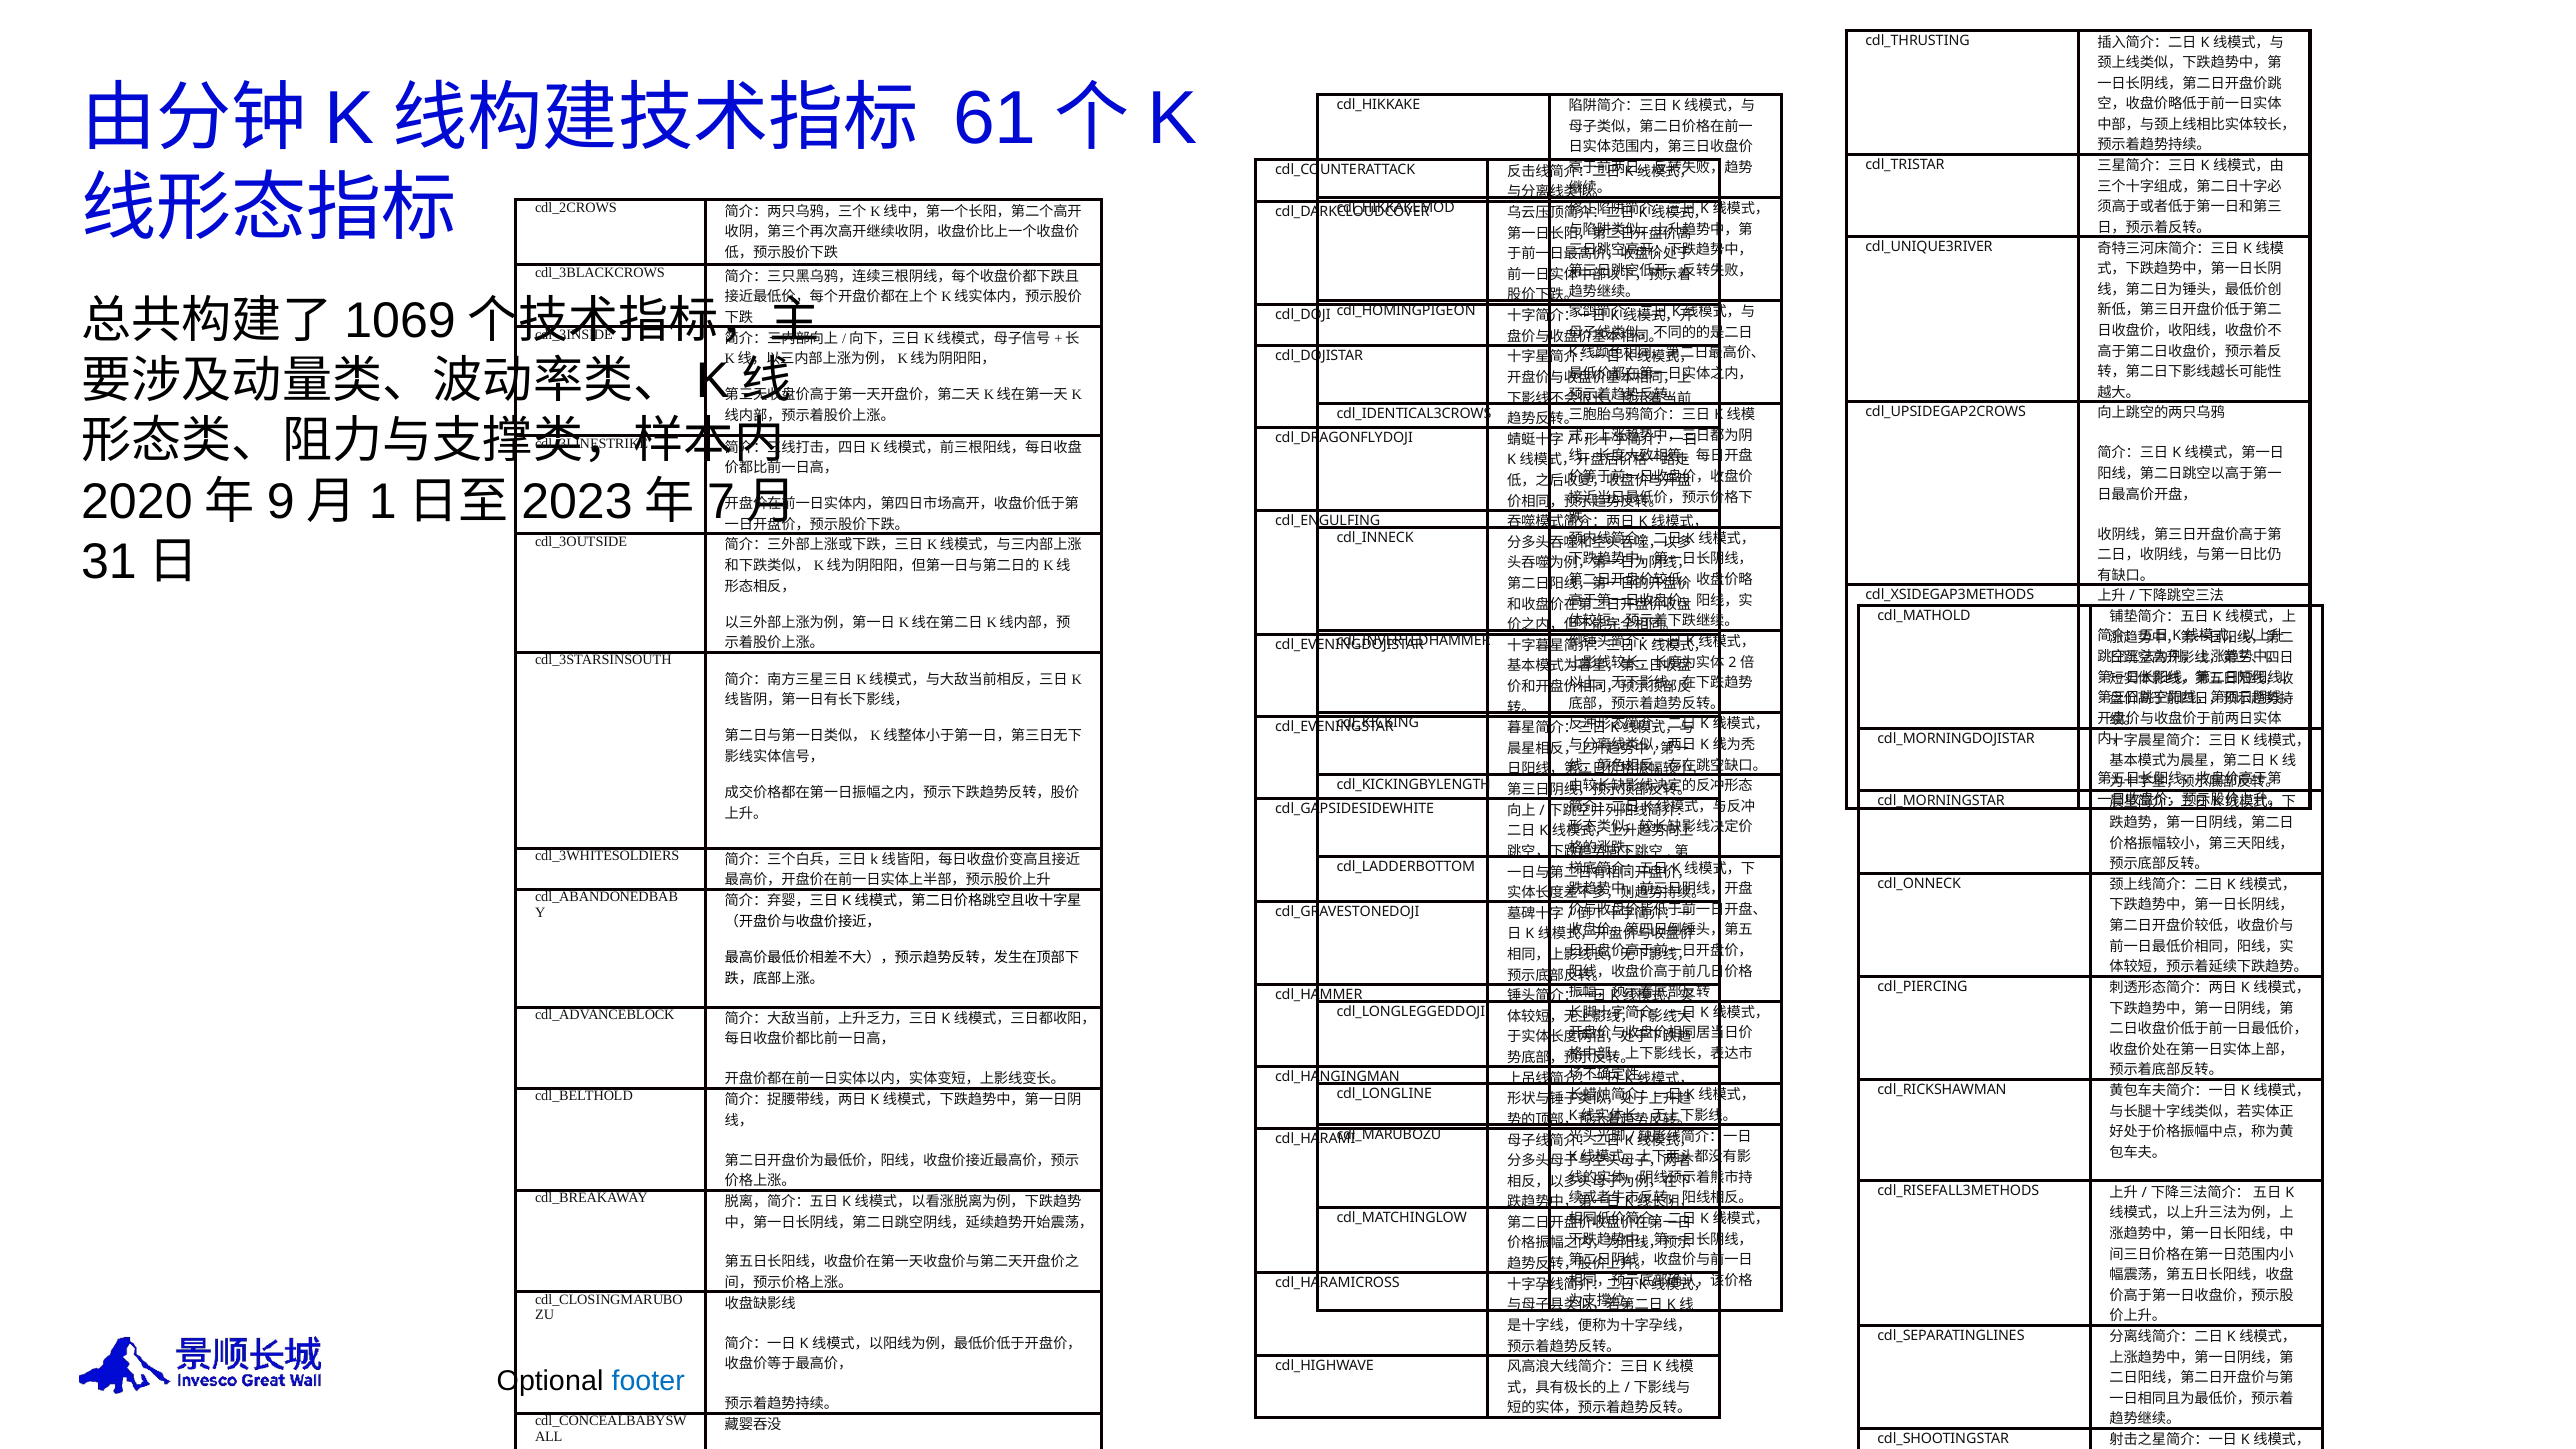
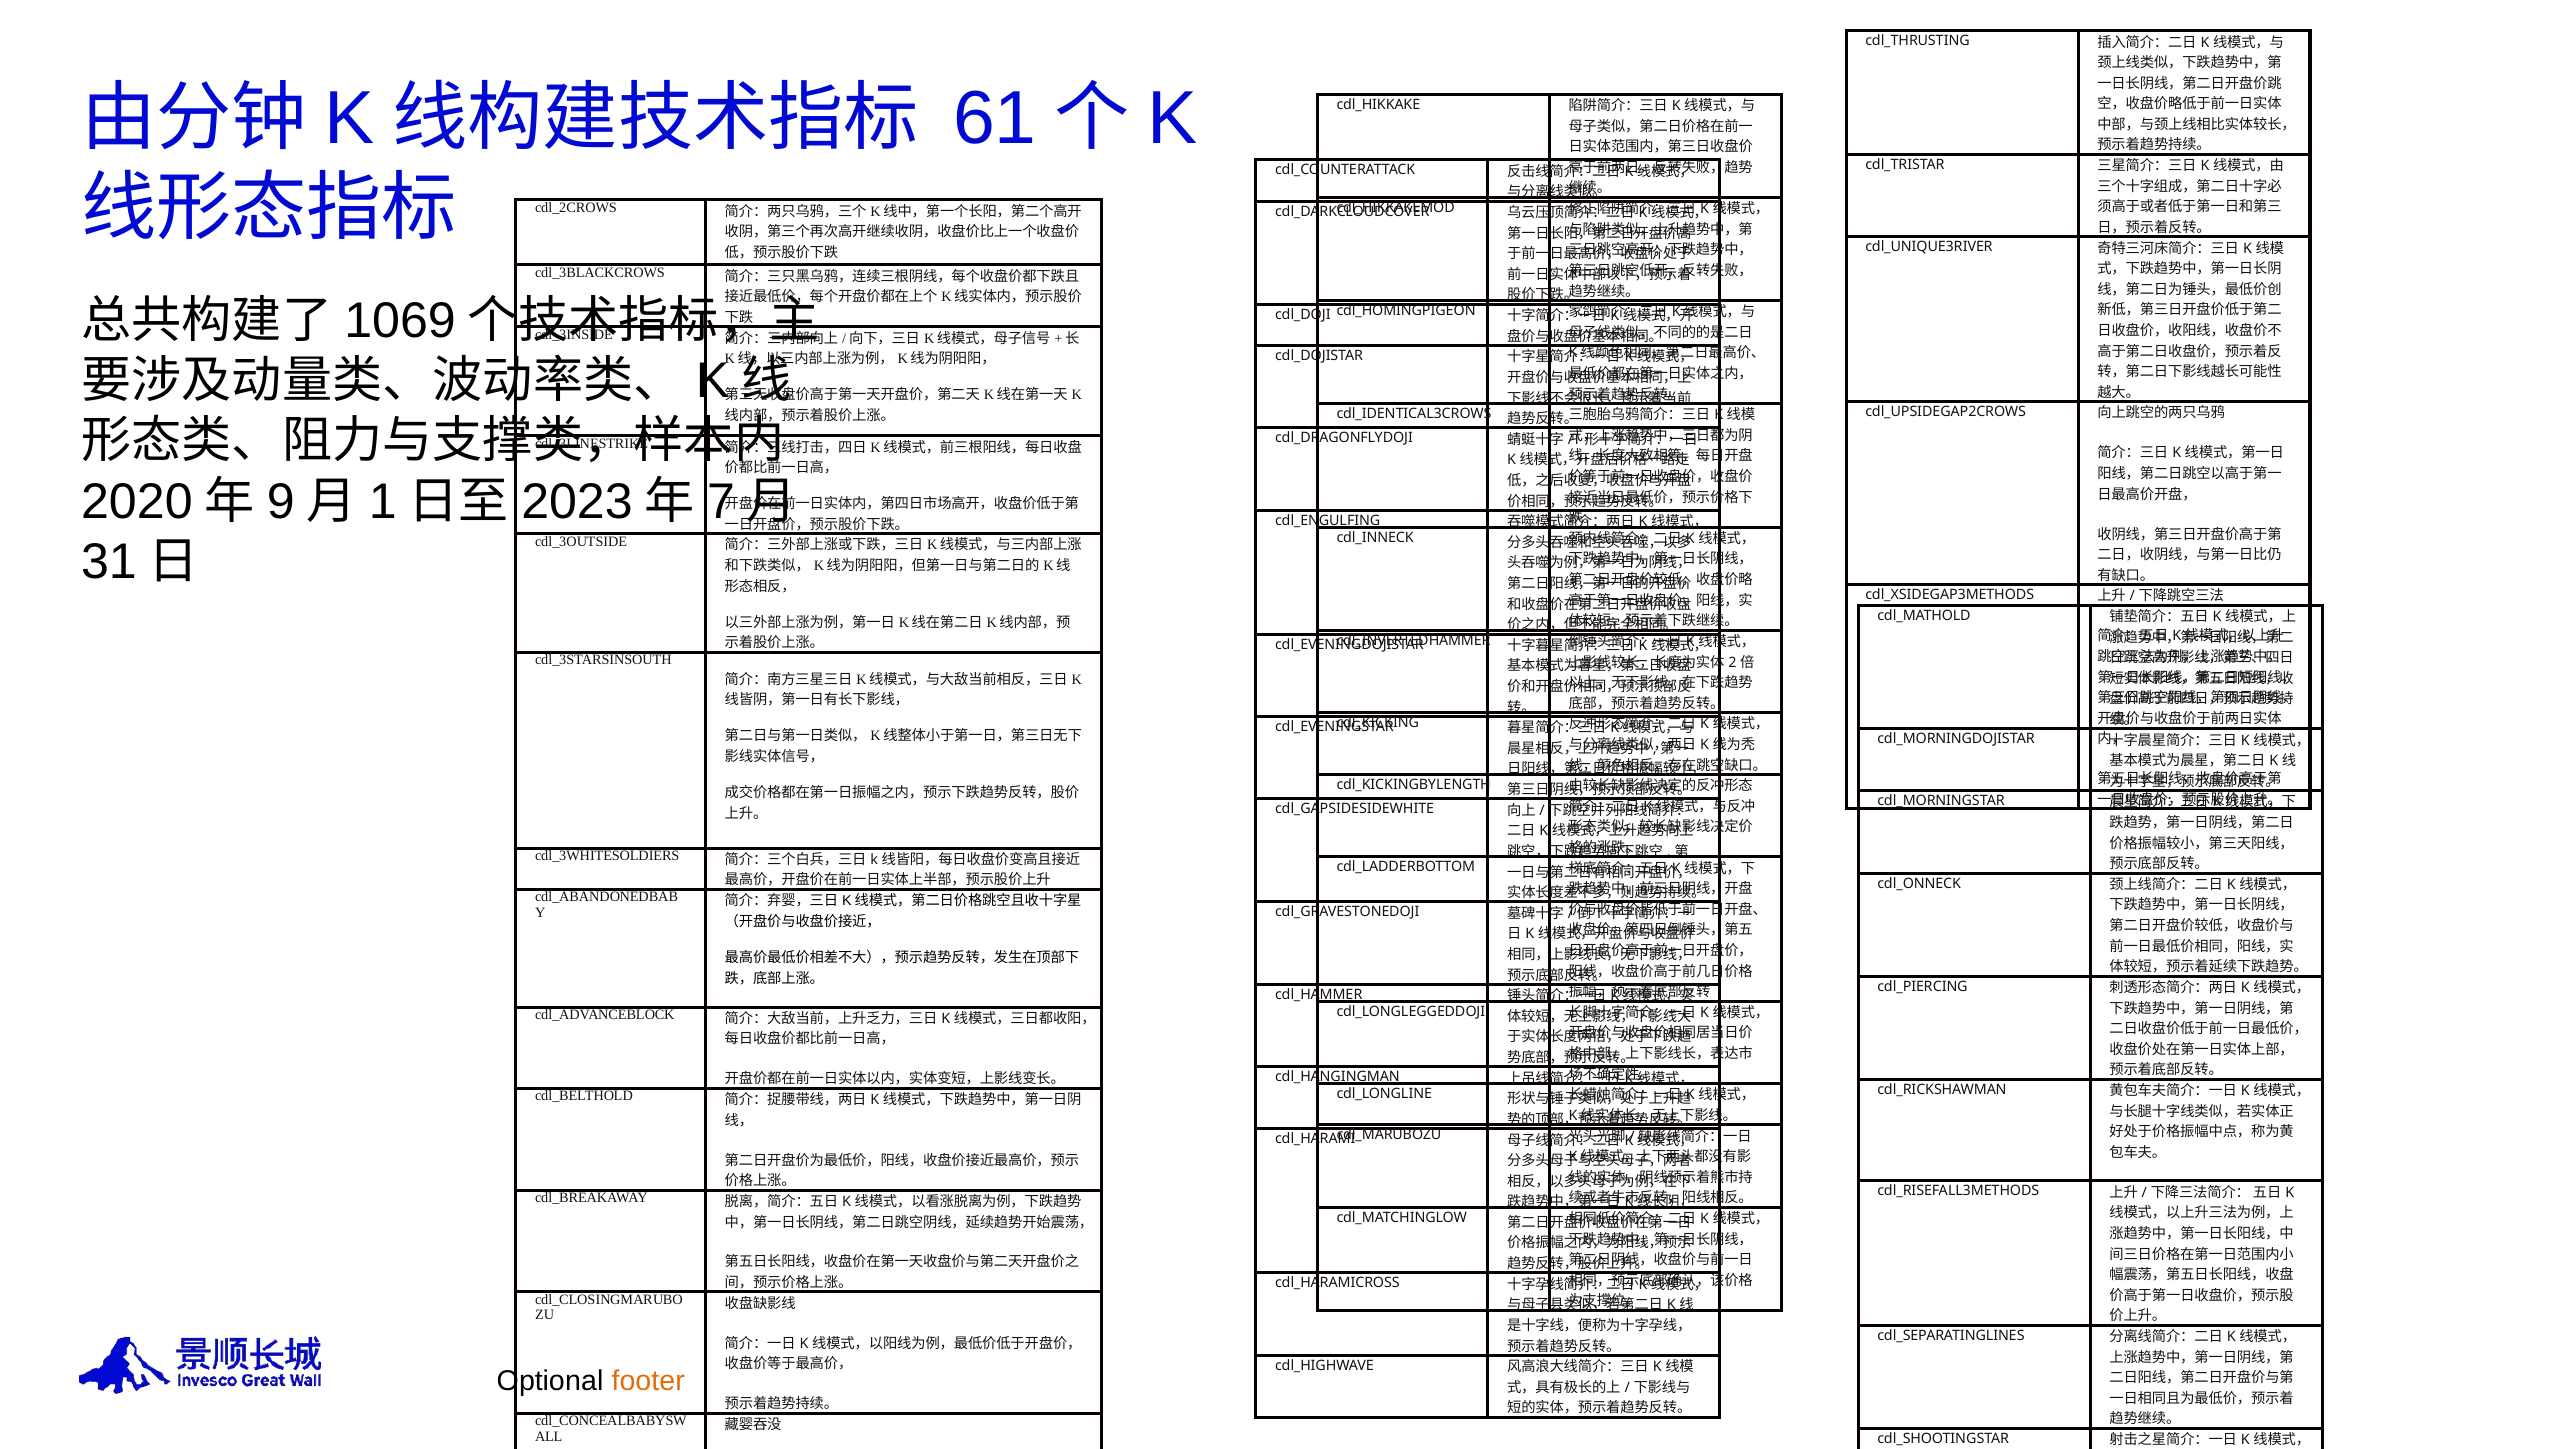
footer colour: blue -> orange
